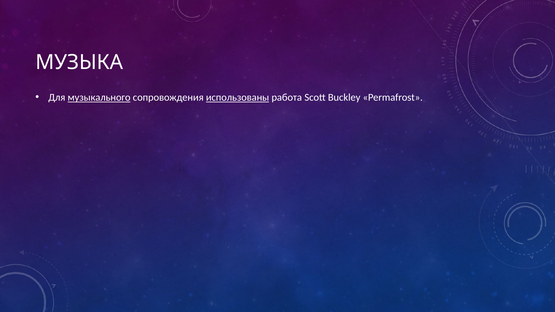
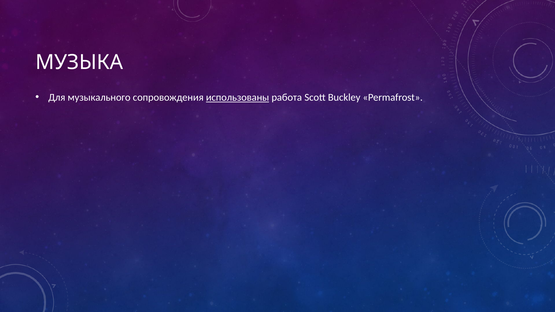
музыкального underline: present -> none
